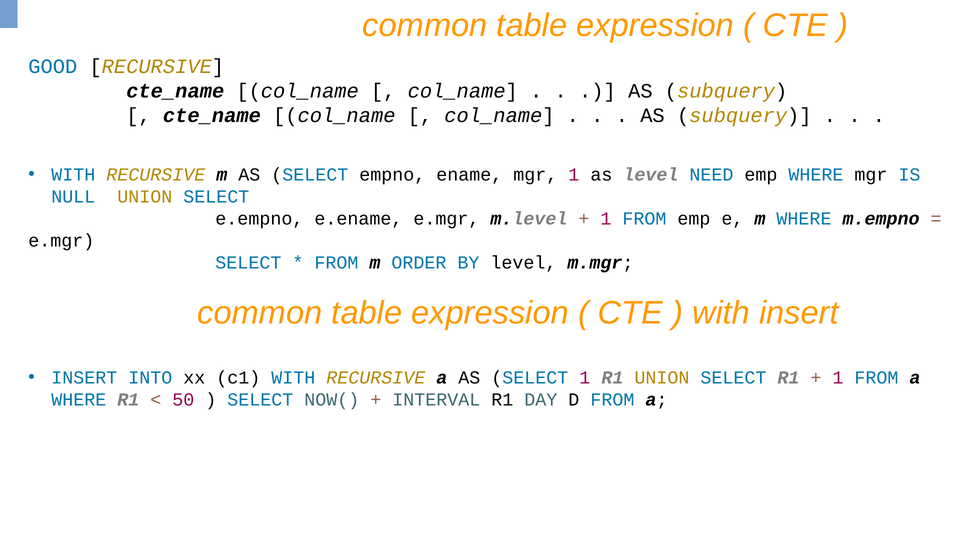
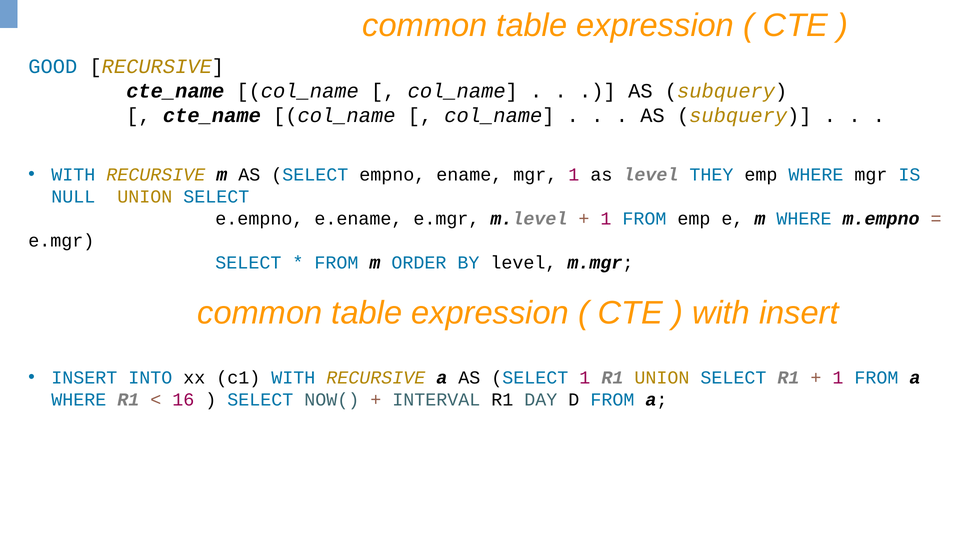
NEED: NEED -> THEY
50: 50 -> 16
